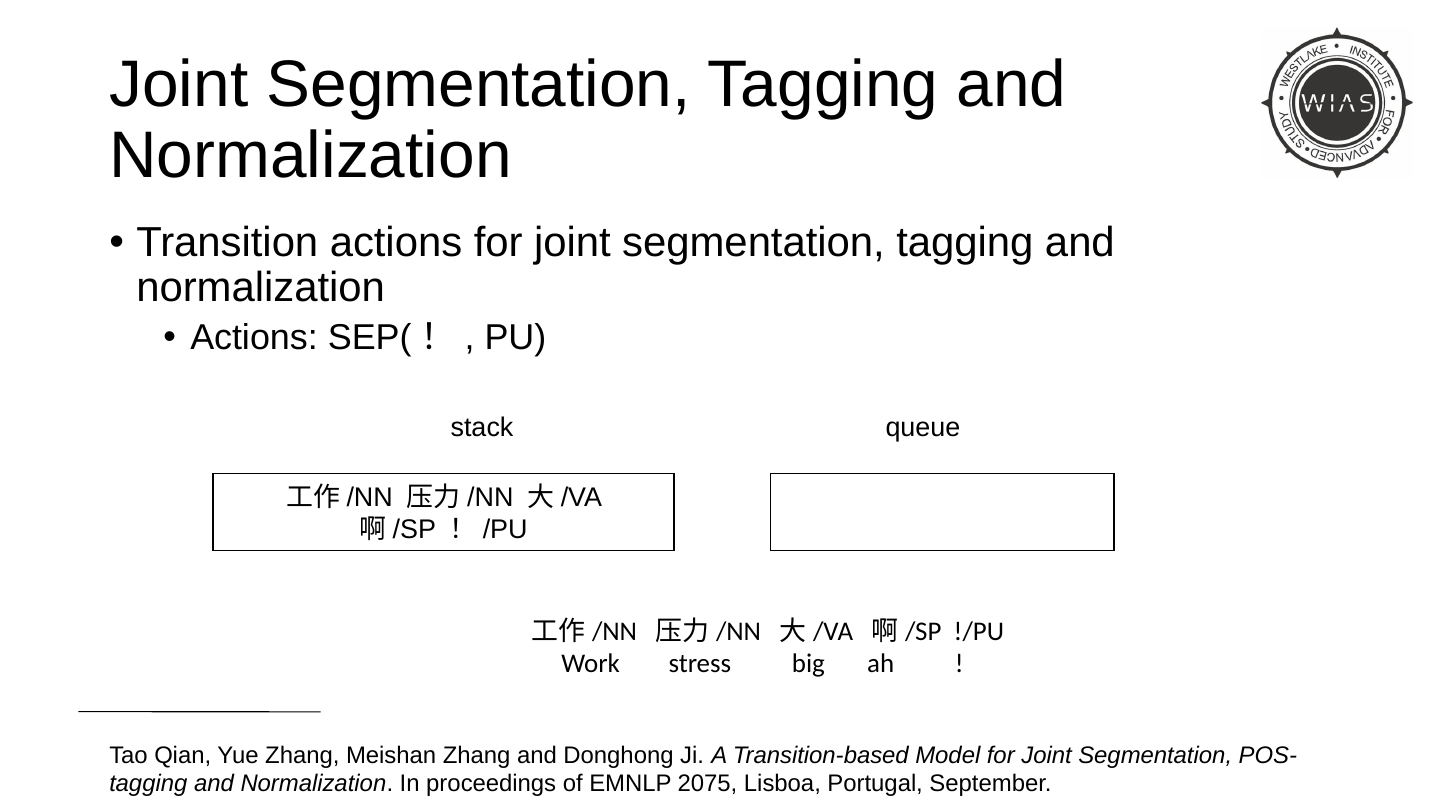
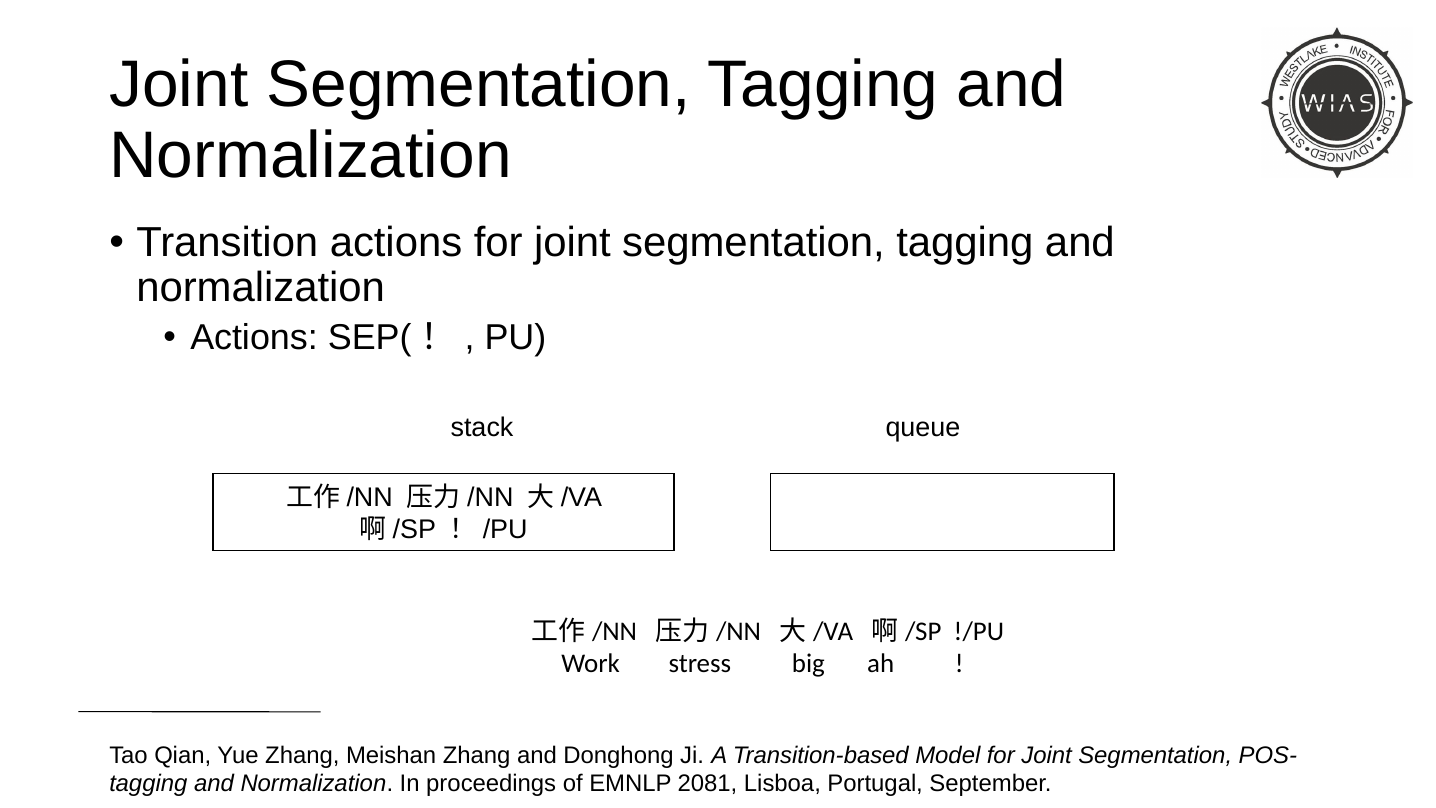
2075: 2075 -> 2081
